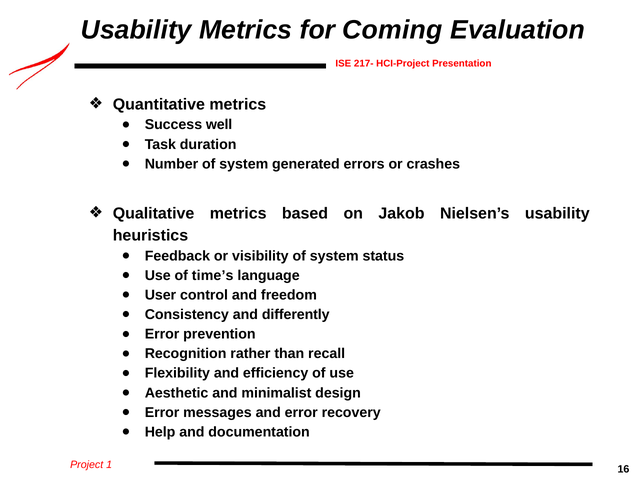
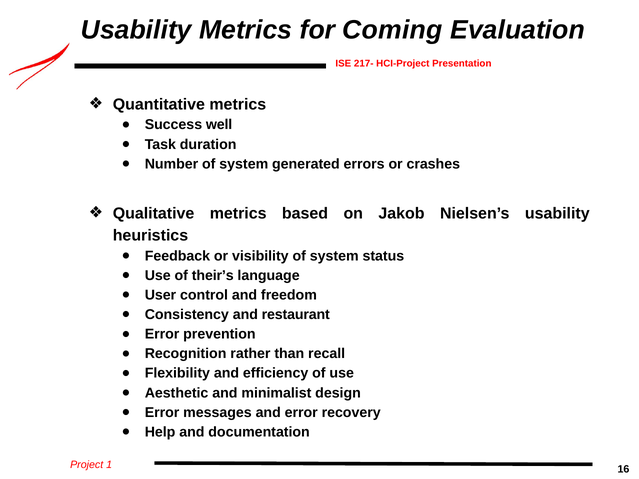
time’s: time’s -> their’s
differently: differently -> restaurant
